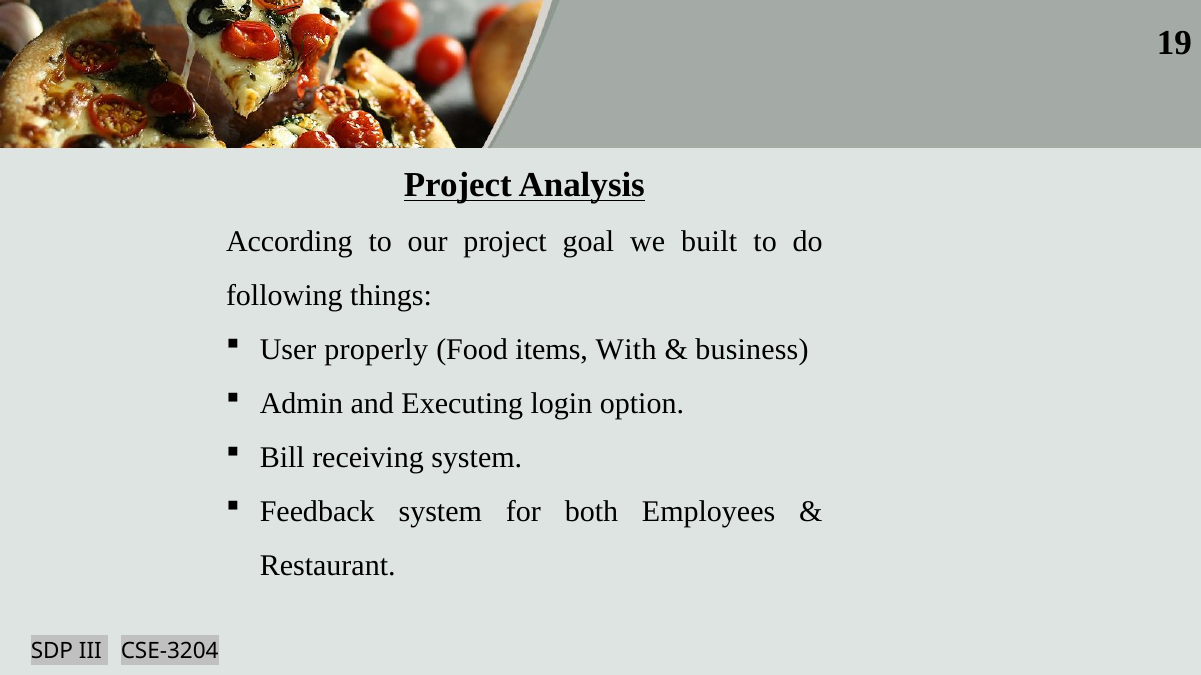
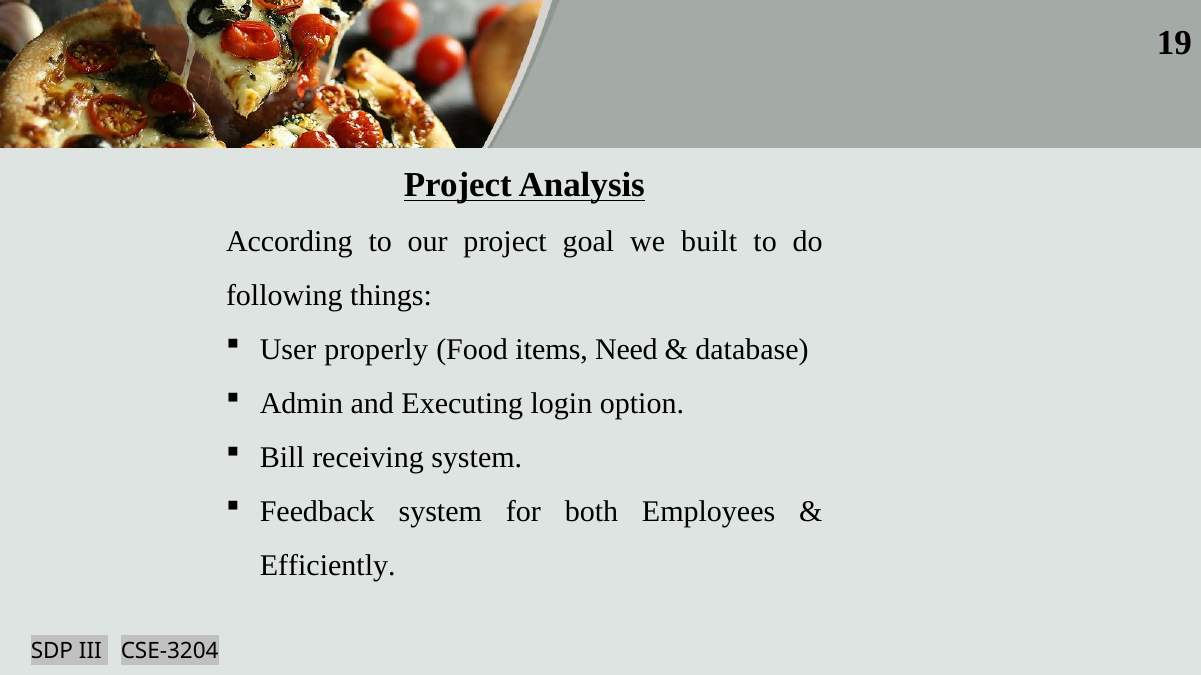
With: With -> Need
business: business -> database
Restaurant: Restaurant -> Efficiently
